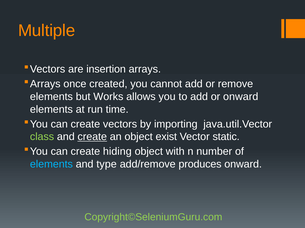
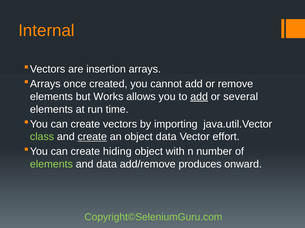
Multiple: Multiple -> Internal
add at (199, 97) underline: none -> present
or onward: onward -> several
object exist: exist -> data
static: static -> effort
elements at (51, 165) colour: light blue -> light green
and type: type -> data
